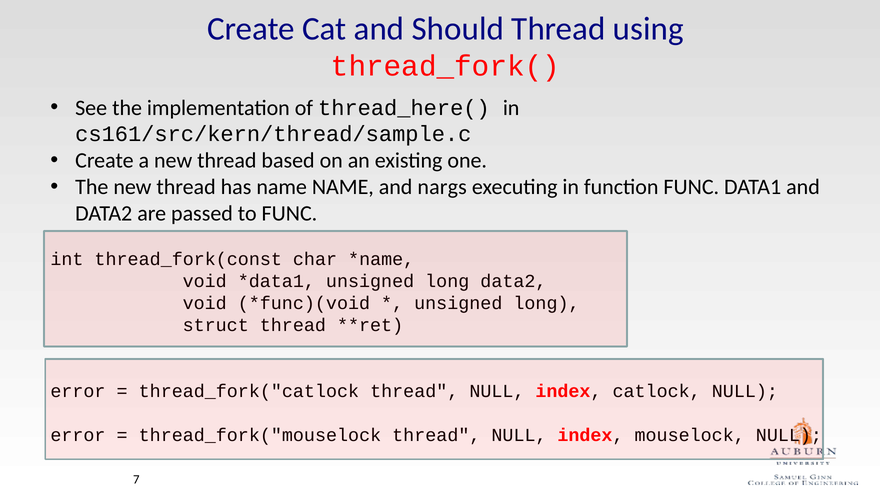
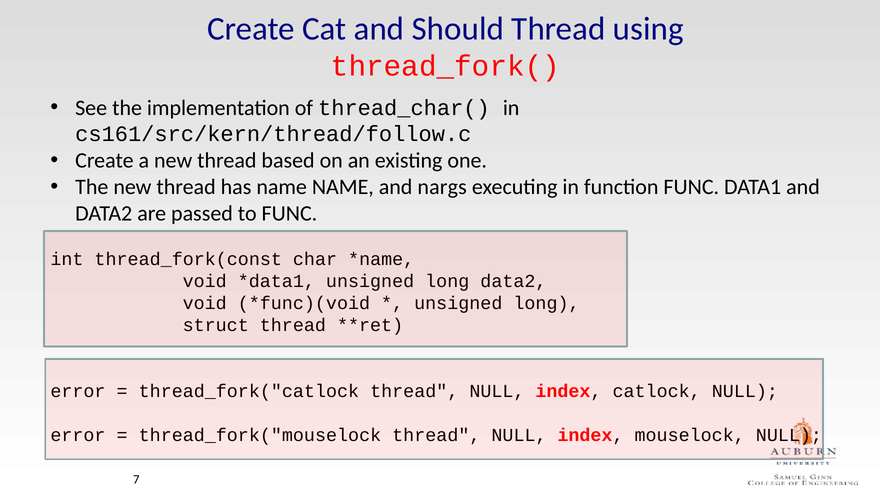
thread_here(: thread_here( -> thread_char(
cs161/src/kern/thread/sample.c: cs161/src/kern/thread/sample.c -> cs161/src/kern/thread/follow.c
